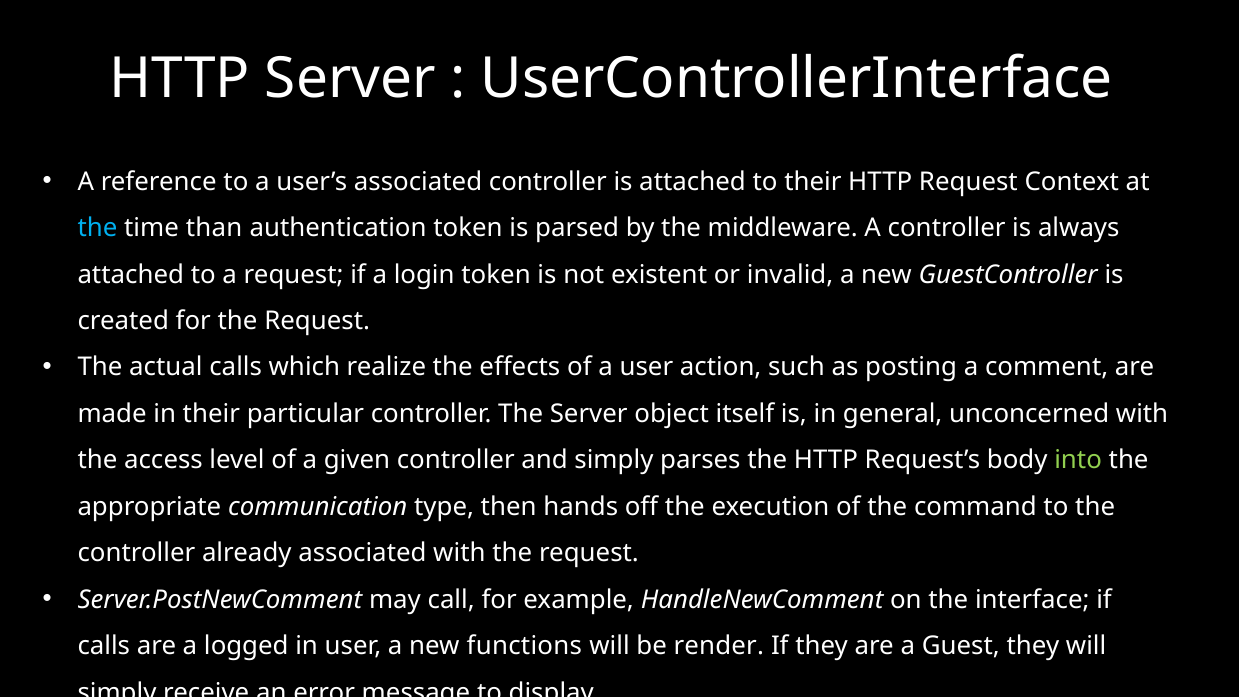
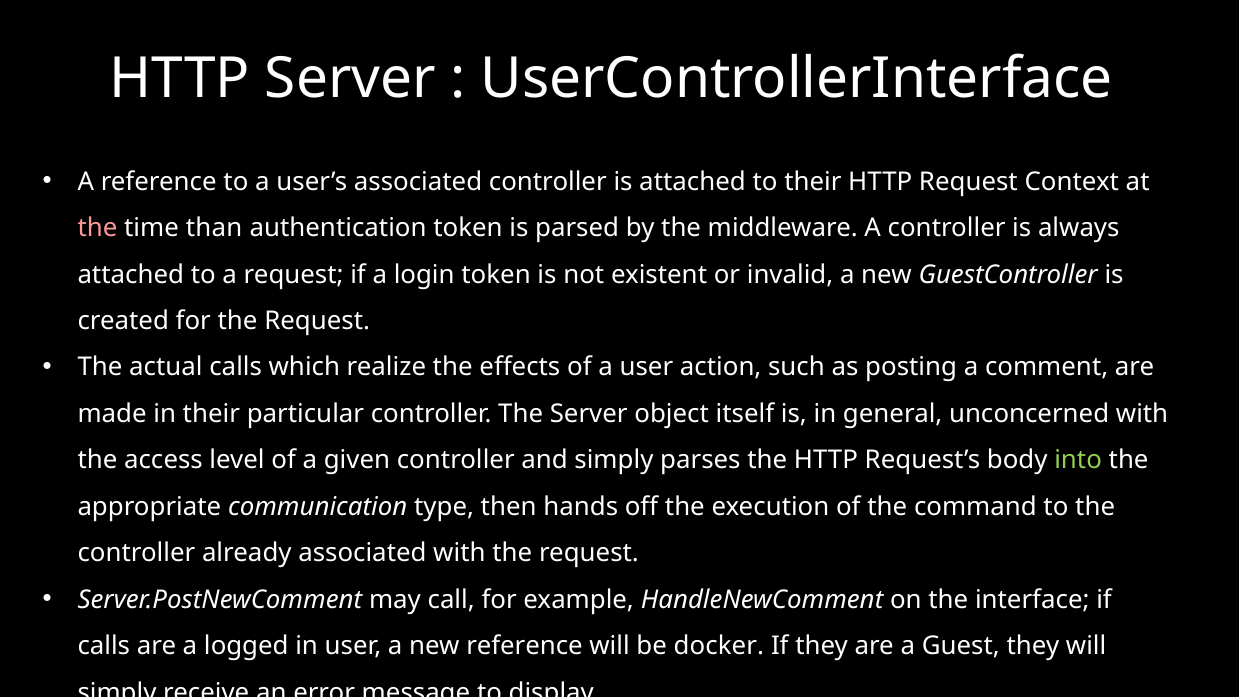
the at (97, 228) colour: light blue -> pink
new functions: functions -> reference
render: render -> docker
